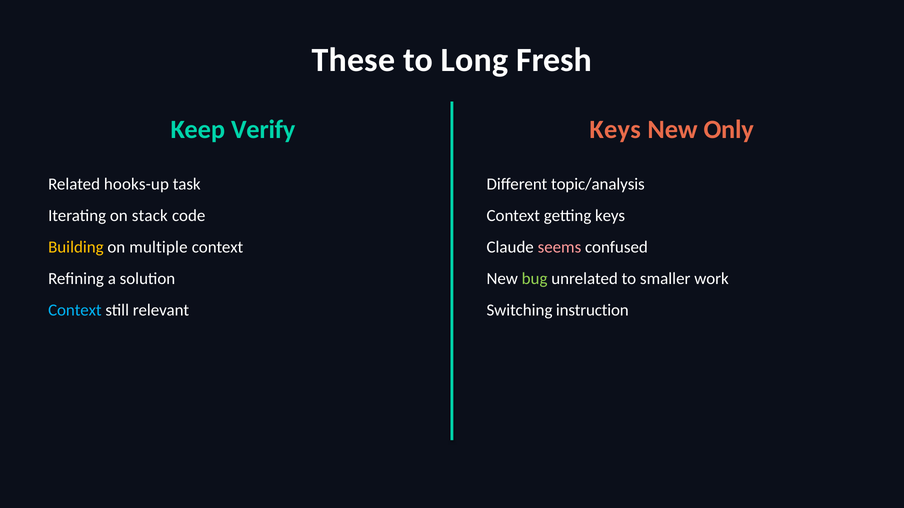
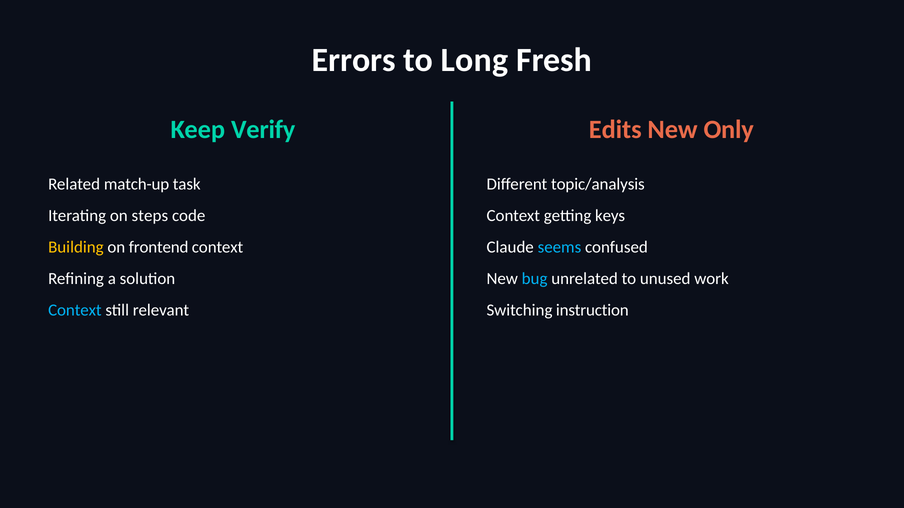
These: These -> Errors
Keys at (615, 129): Keys -> Edits
hooks-up: hooks-up -> match-up
stack: stack -> steps
multiple: multiple -> frontend
seems colour: pink -> light blue
bug colour: light green -> light blue
smaller: smaller -> unused
